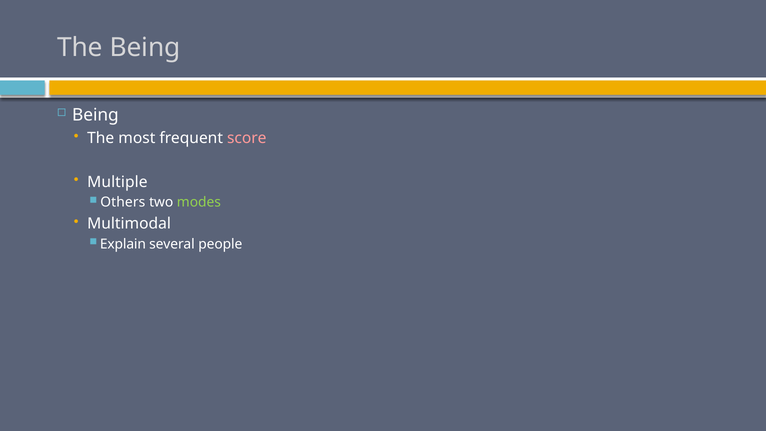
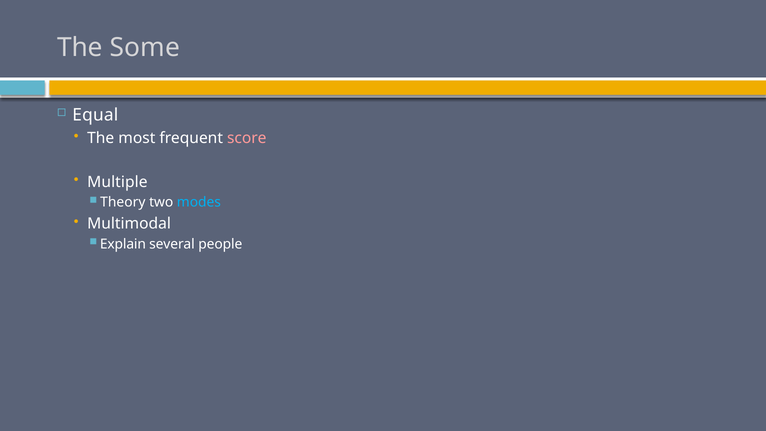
The Being: Being -> Some
Being at (95, 115): Being -> Equal
Others: Others -> Theory
modes colour: light green -> light blue
